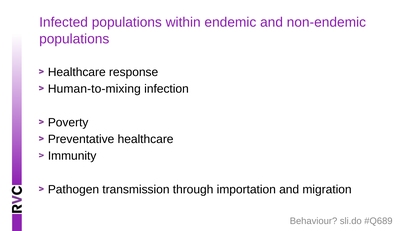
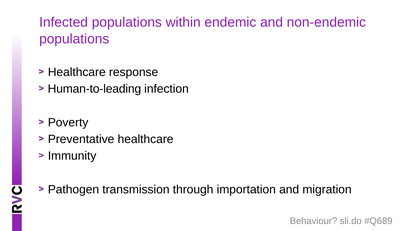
Human-to-mixing: Human-to-mixing -> Human-to-leading
